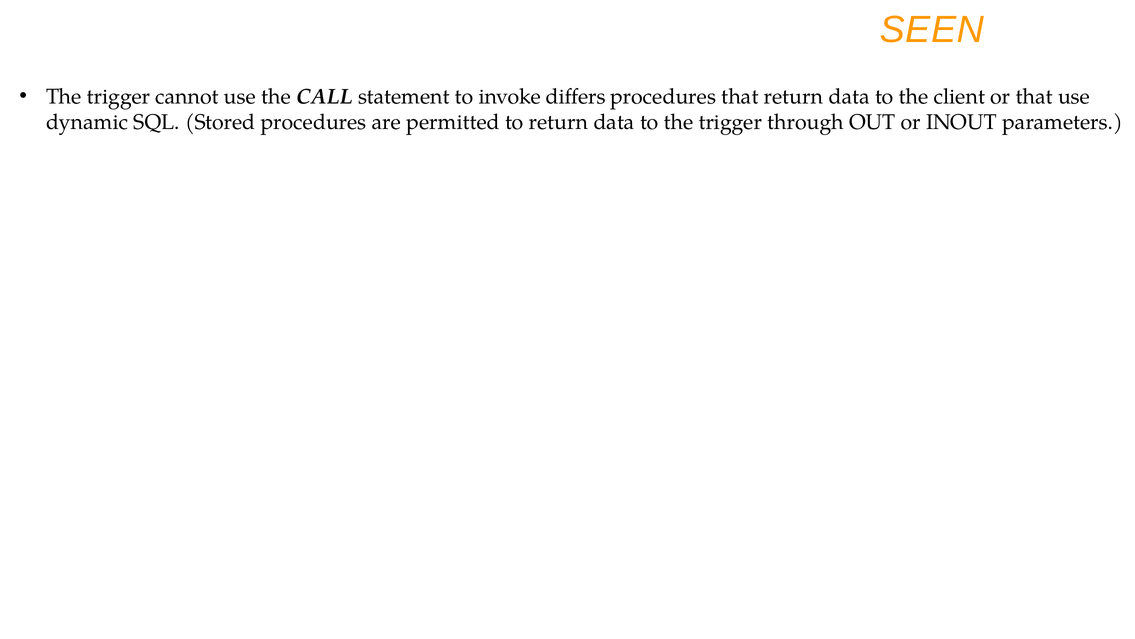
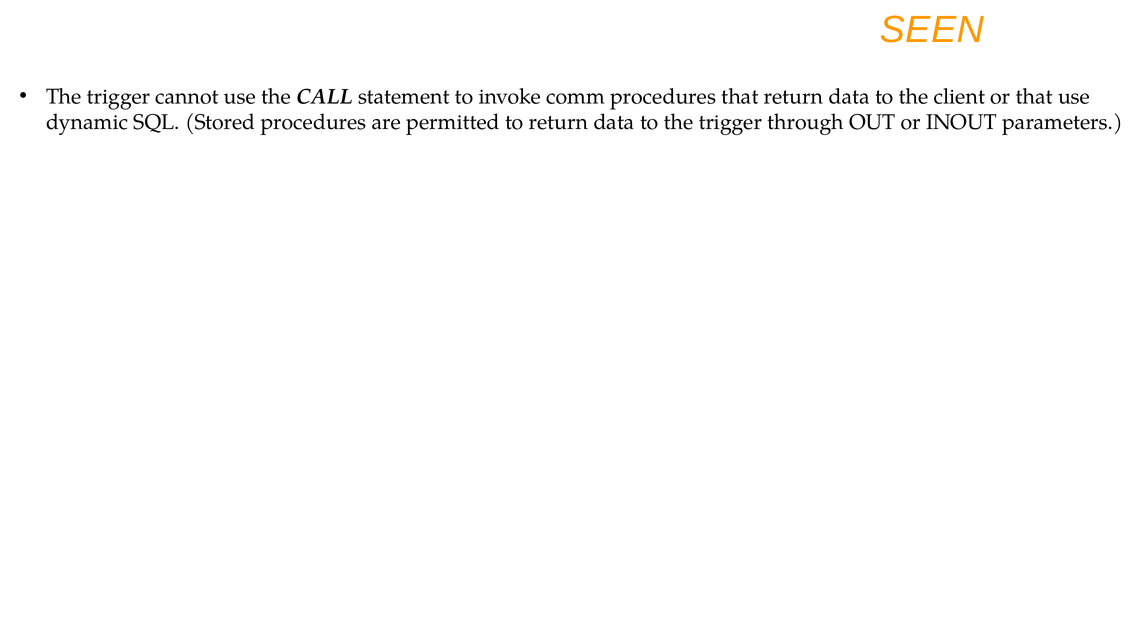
differs: differs -> comm
